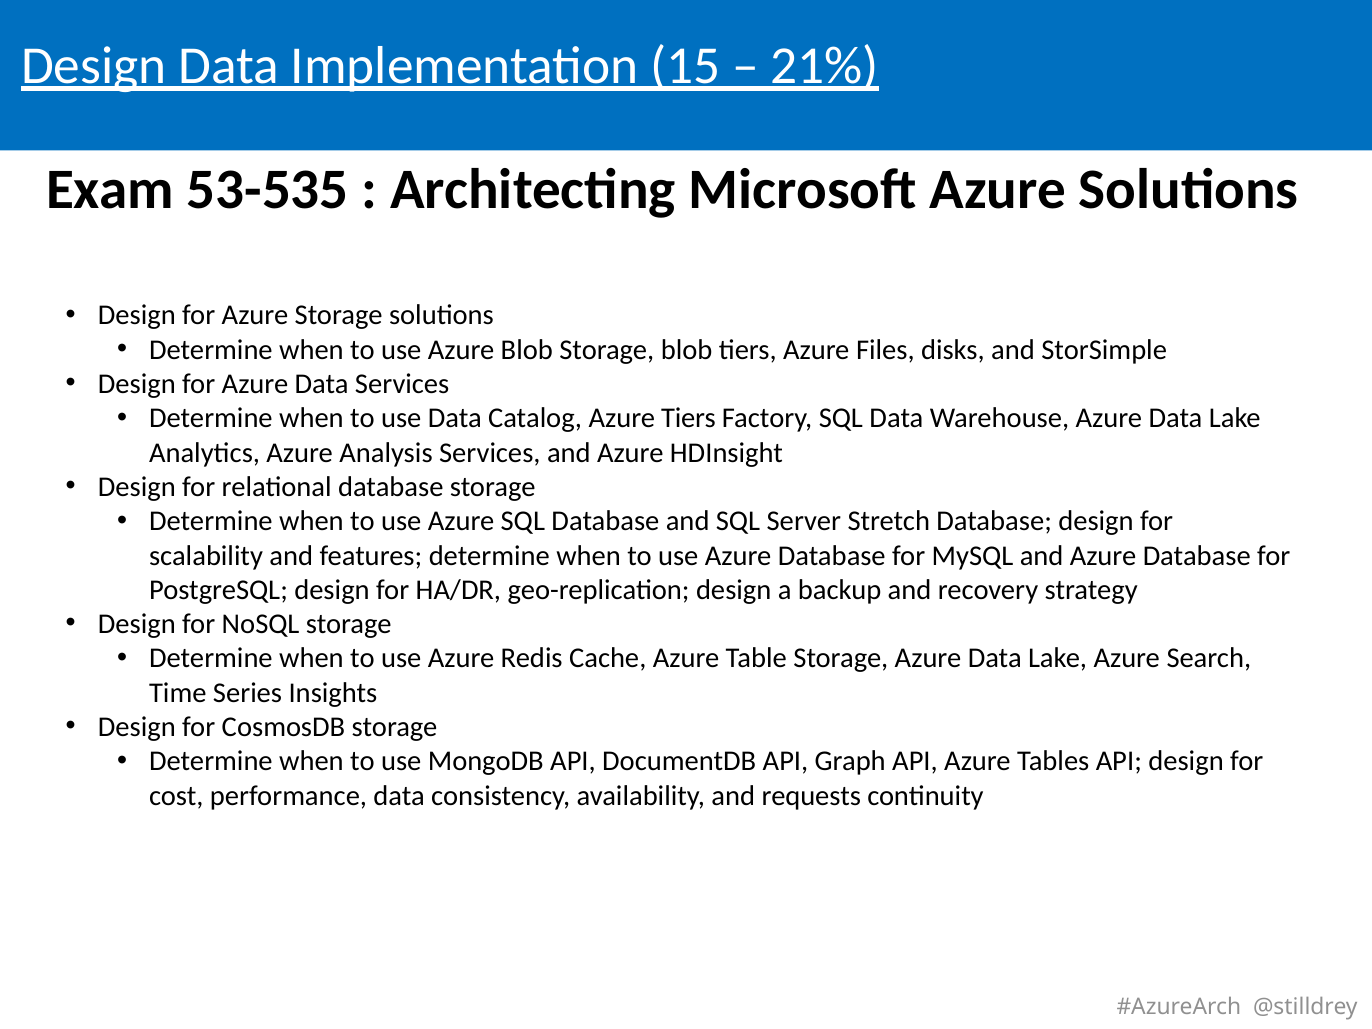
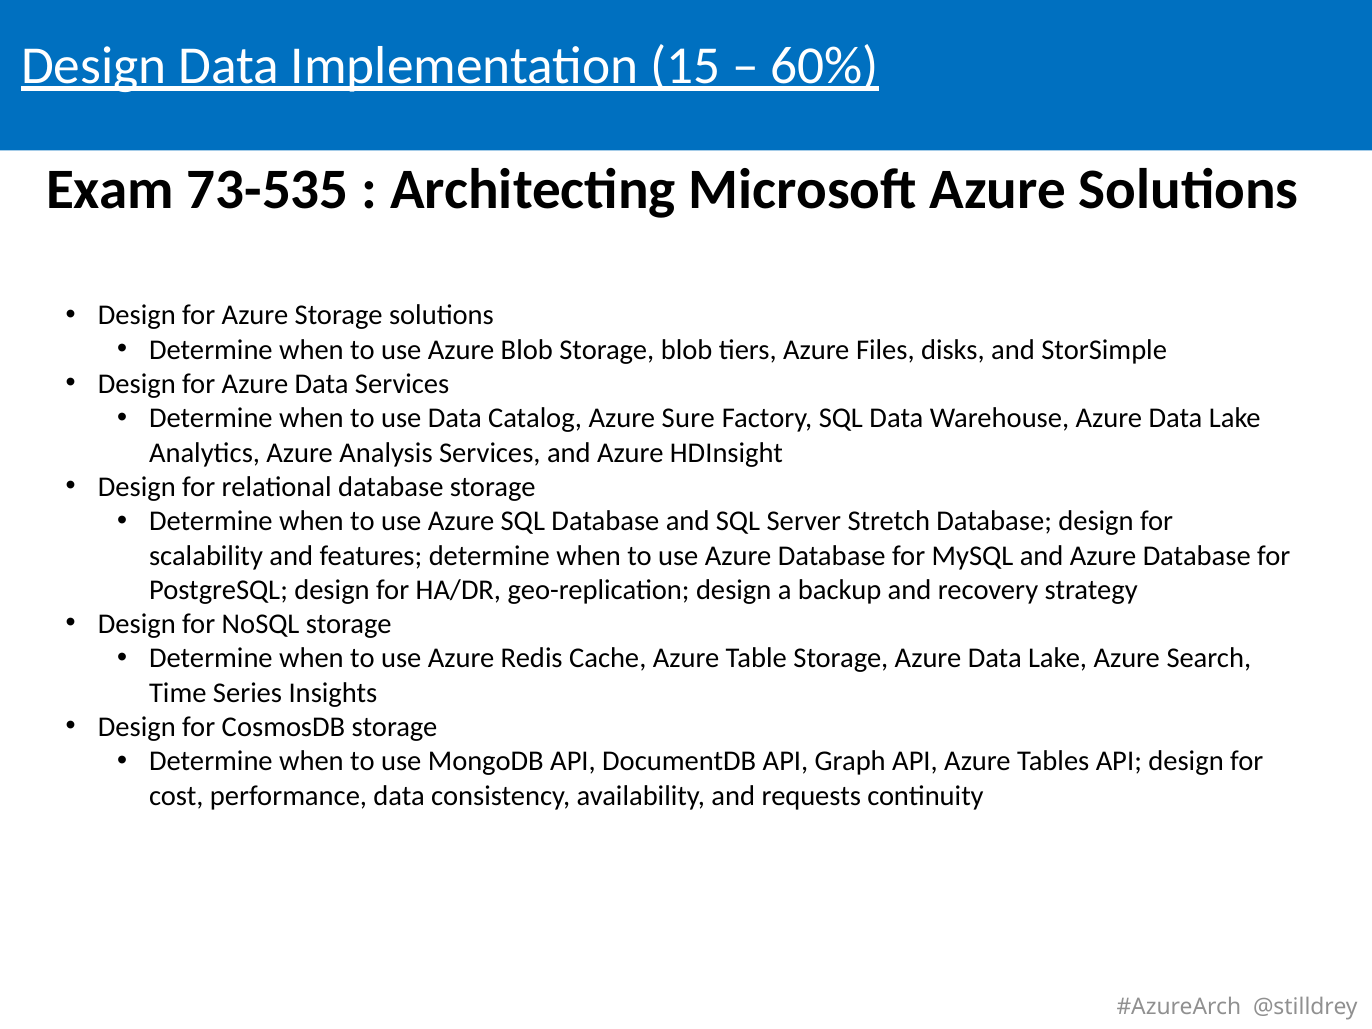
21%: 21% -> 60%
53-535: 53-535 -> 73-535
Azure Tiers: Tiers -> Sure
